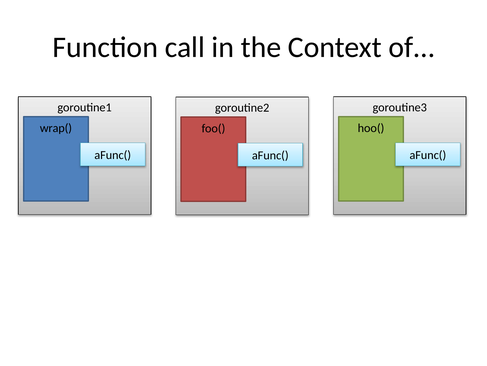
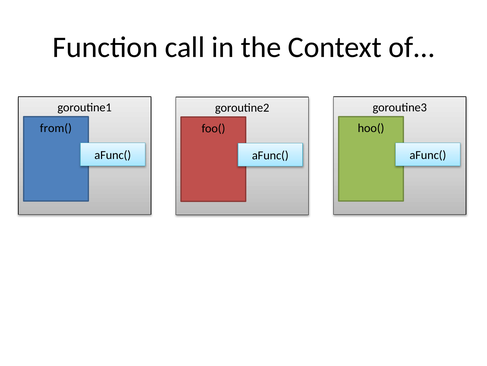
wrap(: wrap( -> from(
